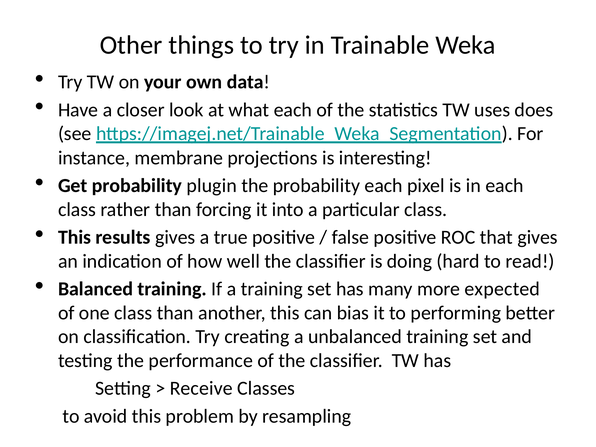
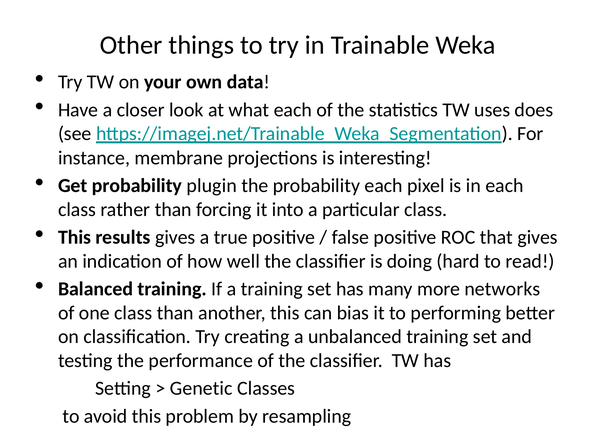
expected: expected -> networks
Receive: Receive -> Genetic
